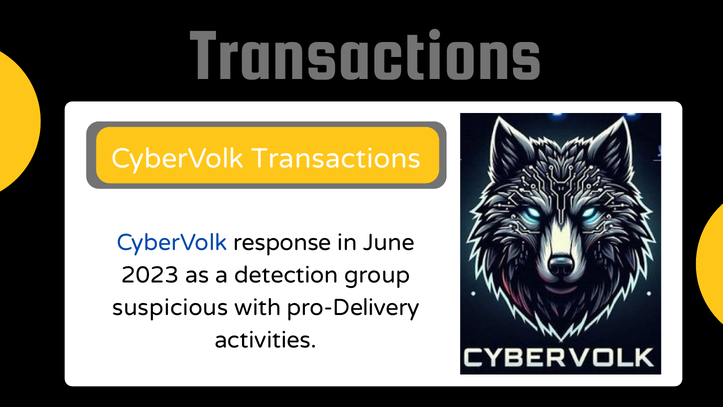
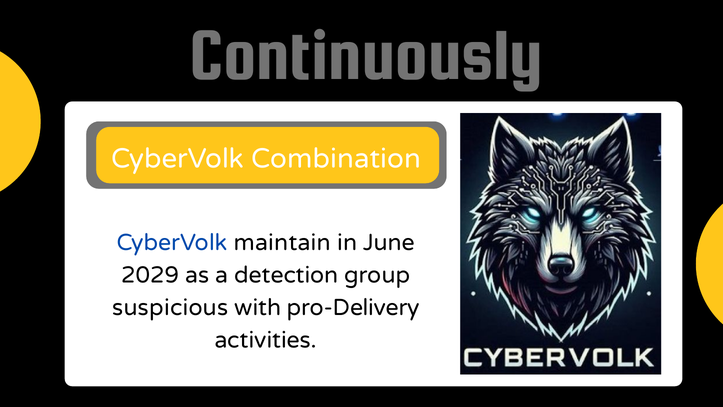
Transactions at (366, 54): Transactions -> Continuously
CyberVolk Transactions: Transactions -> Combination
response: response -> maintain
2023: 2023 -> 2029
